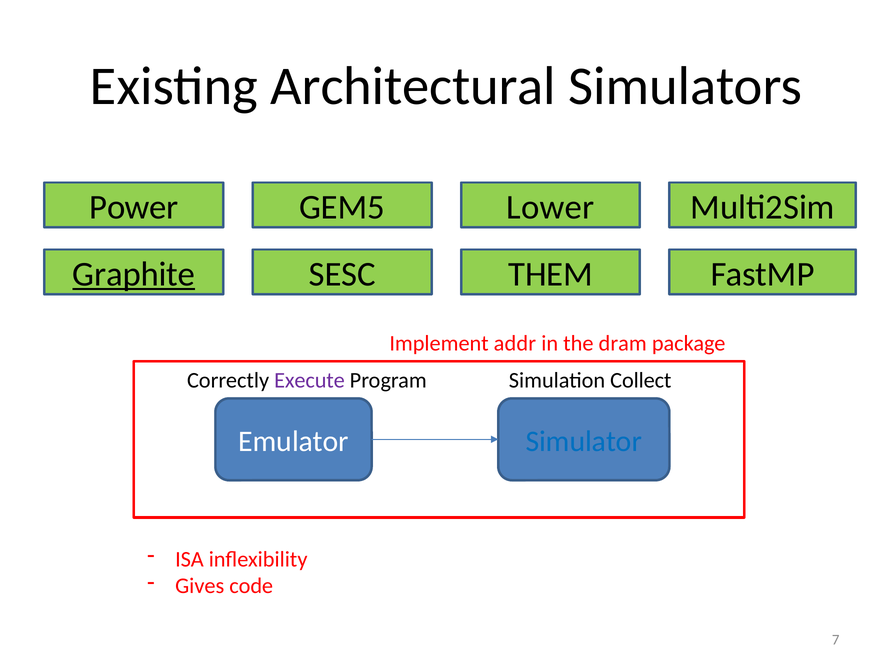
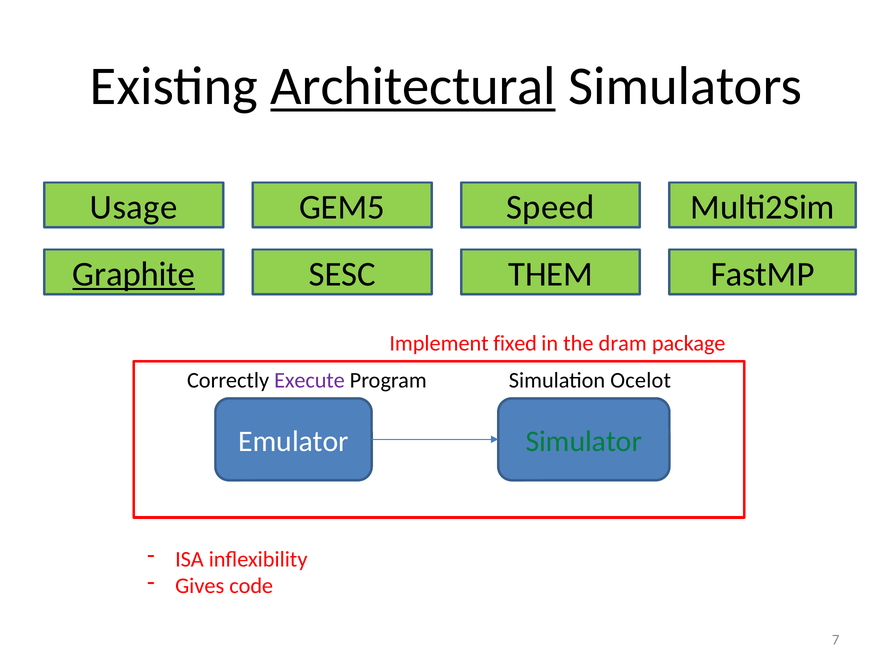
Architectural underline: none -> present
Power: Power -> Usage
Lower: Lower -> Speed
addr: addr -> fixed
Collect: Collect -> Ocelot
Simulator colour: blue -> green
